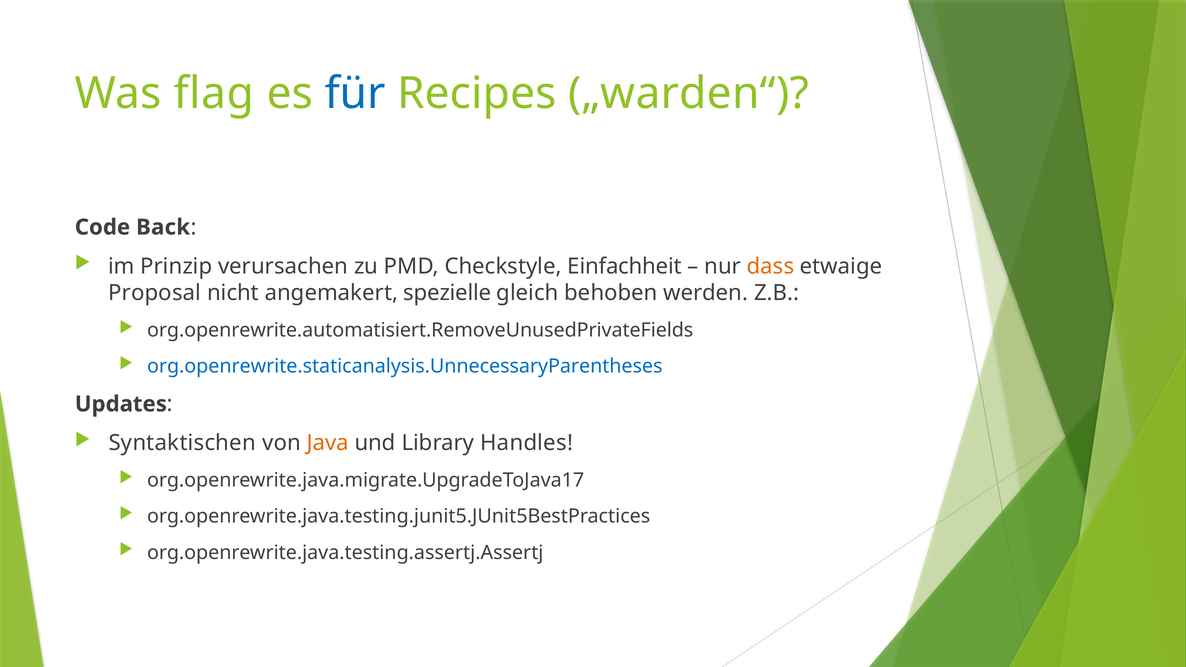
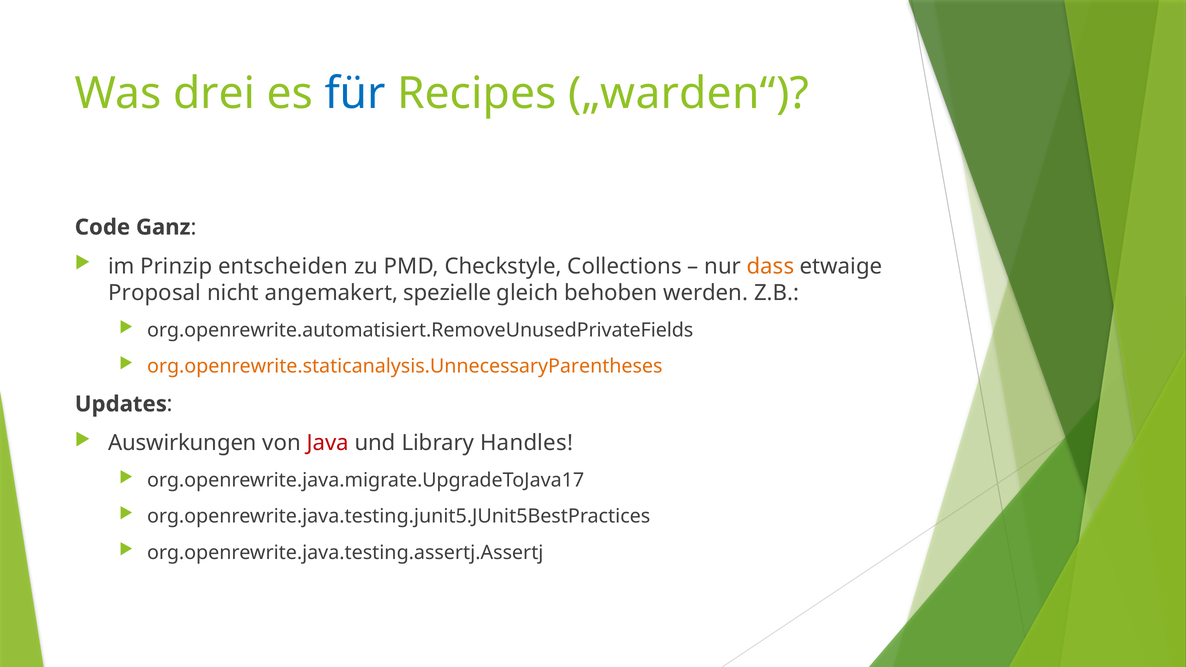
flag: flag -> drei
Back: Back -> Ganz
verursachen: verursachen -> entscheiden
Einfachheit: Einfachheit -> Collections
org.openrewrite.staticanalysis.UnnecessaryParentheses colour: blue -> orange
Syntaktischen: Syntaktischen -> Auswirkungen
Java colour: orange -> red
